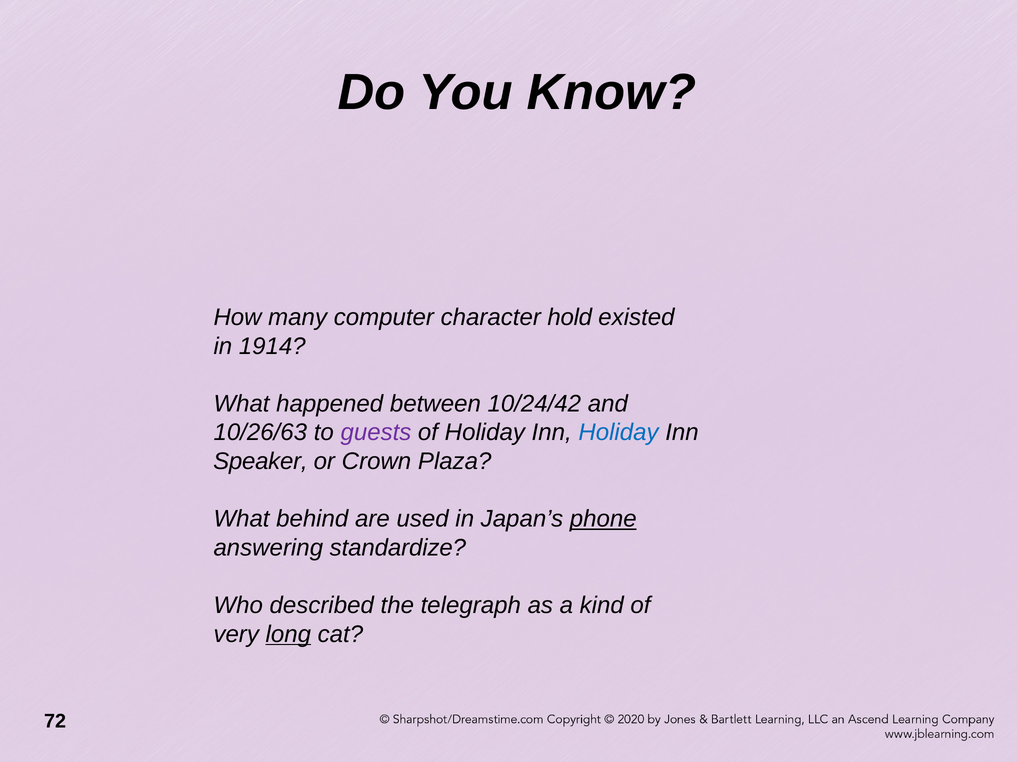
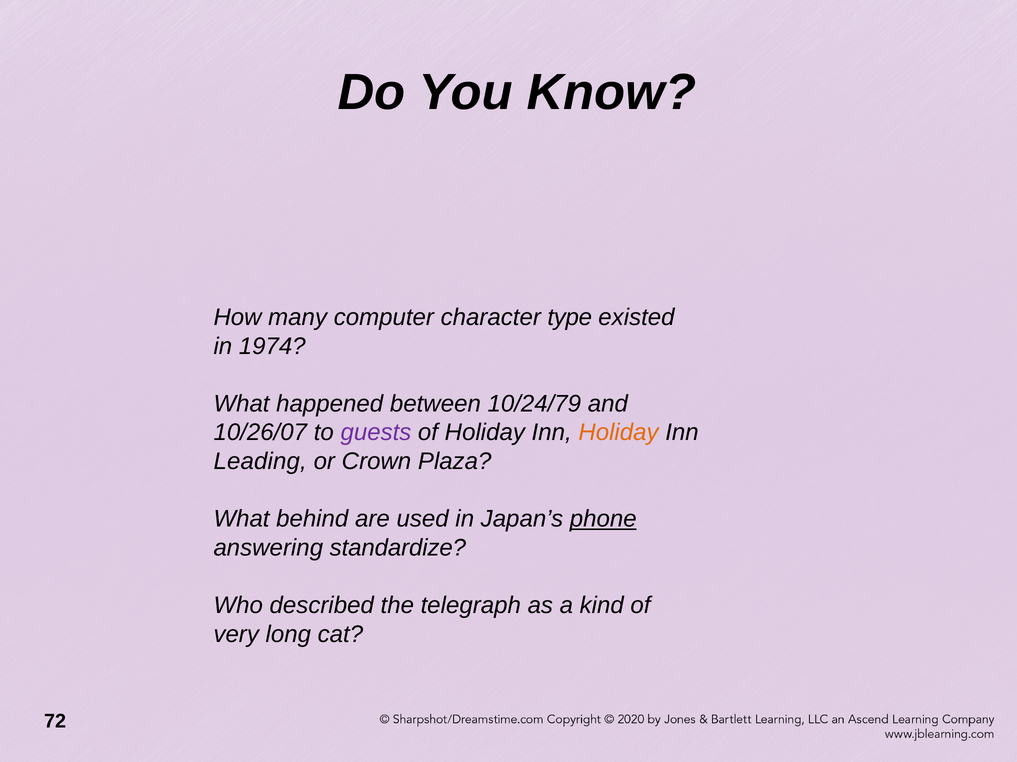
hold: hold -> type
1914: 1914 -> 1974
10/24/42: 10/24/42 -> 10/24/79
10/26/63: 10/26/63 -> 10/26/07
Holiday at (618, 433) colour: blue -> orange
Speaker: Speaker -> Leading
long underline: present -> none
